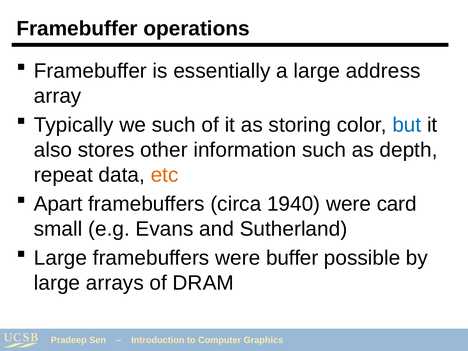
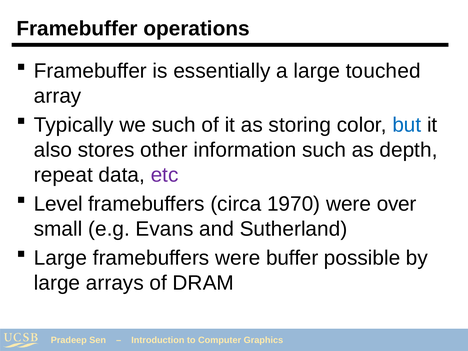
address: address -> touched
etc colour: orange -> purple
Apart: Apart -> Level
1940: 1940 -> 1970
card: card -> over
